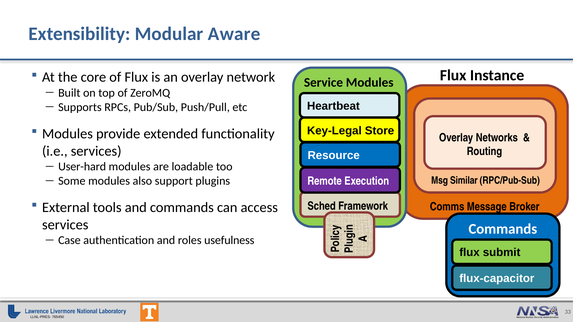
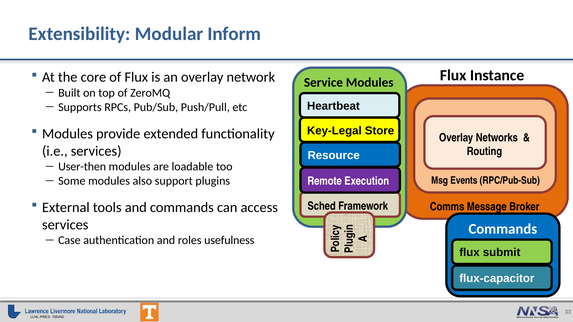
Aware: Aware -> Inform
User-hard: User-hard -> User-then
Similar: Similar -> Events
